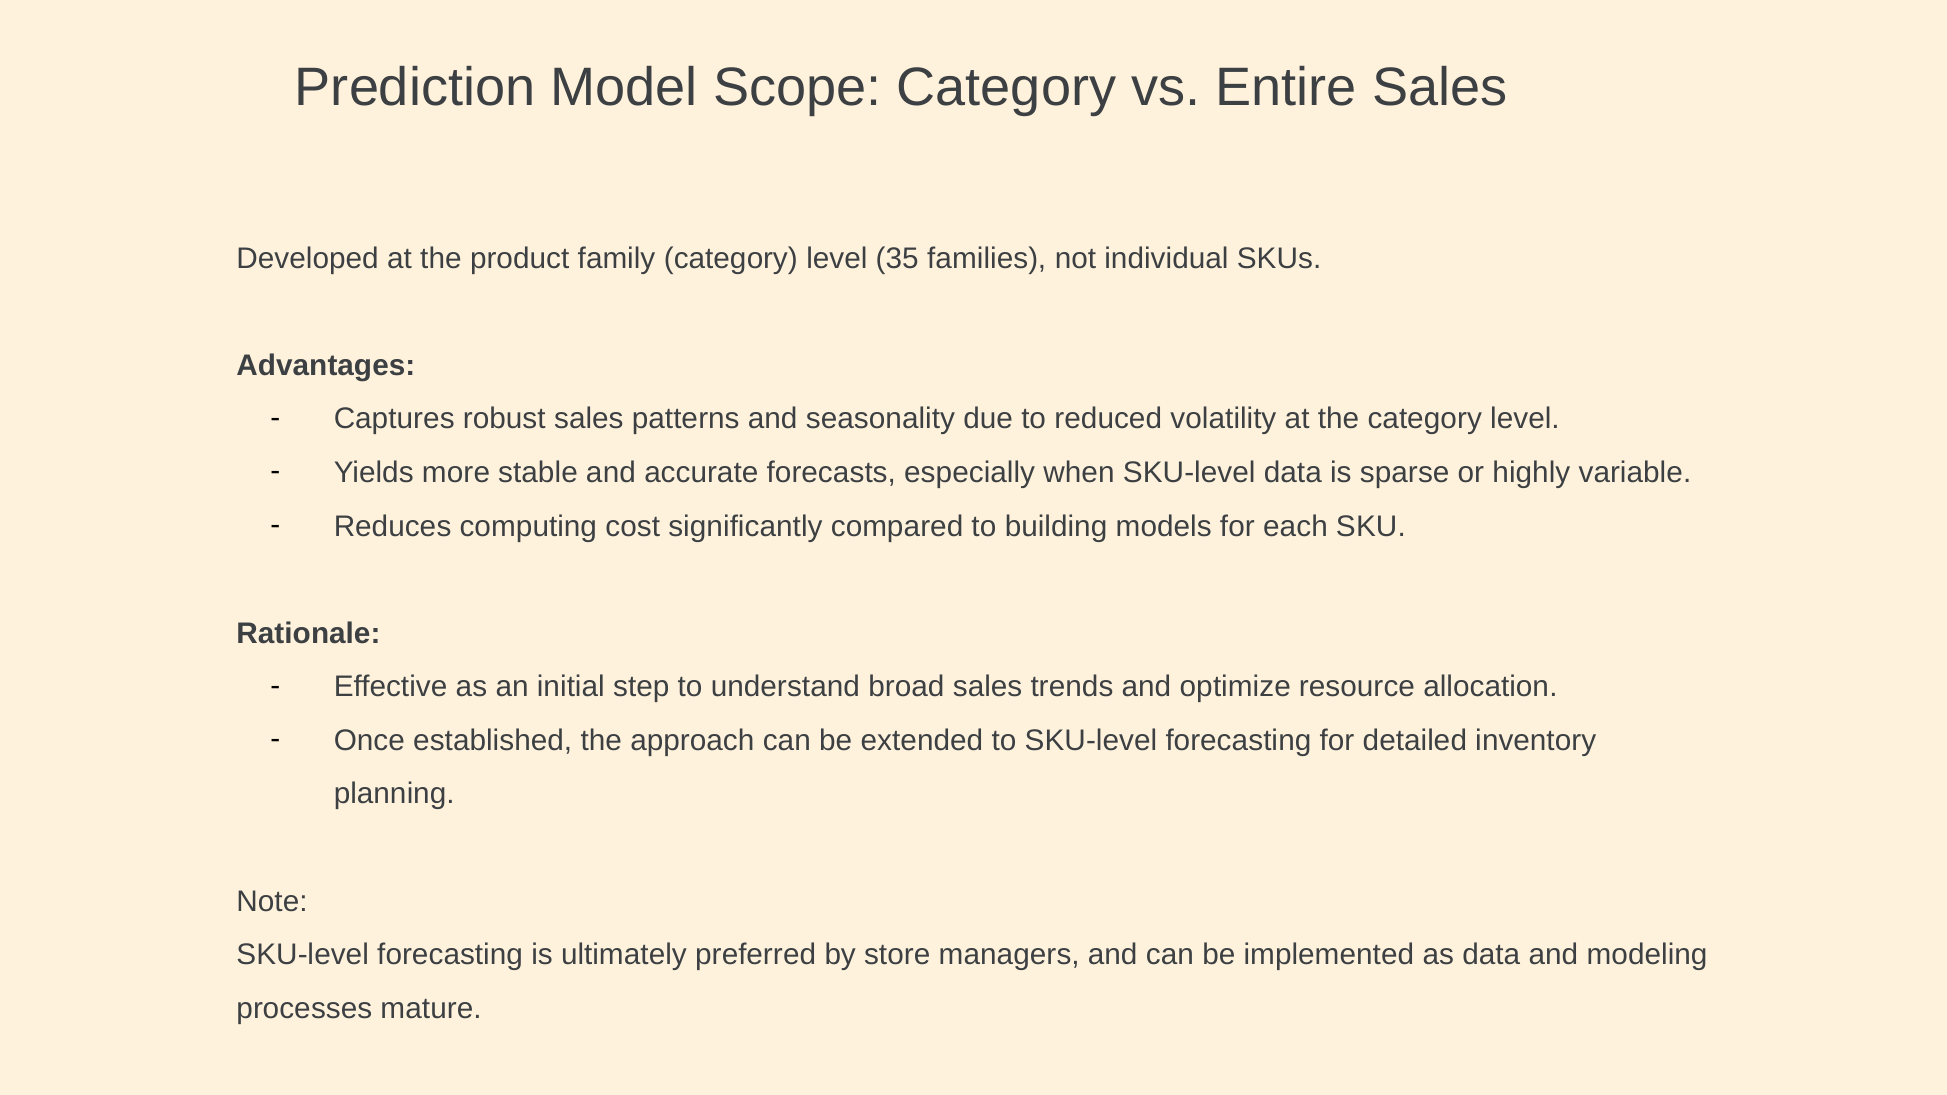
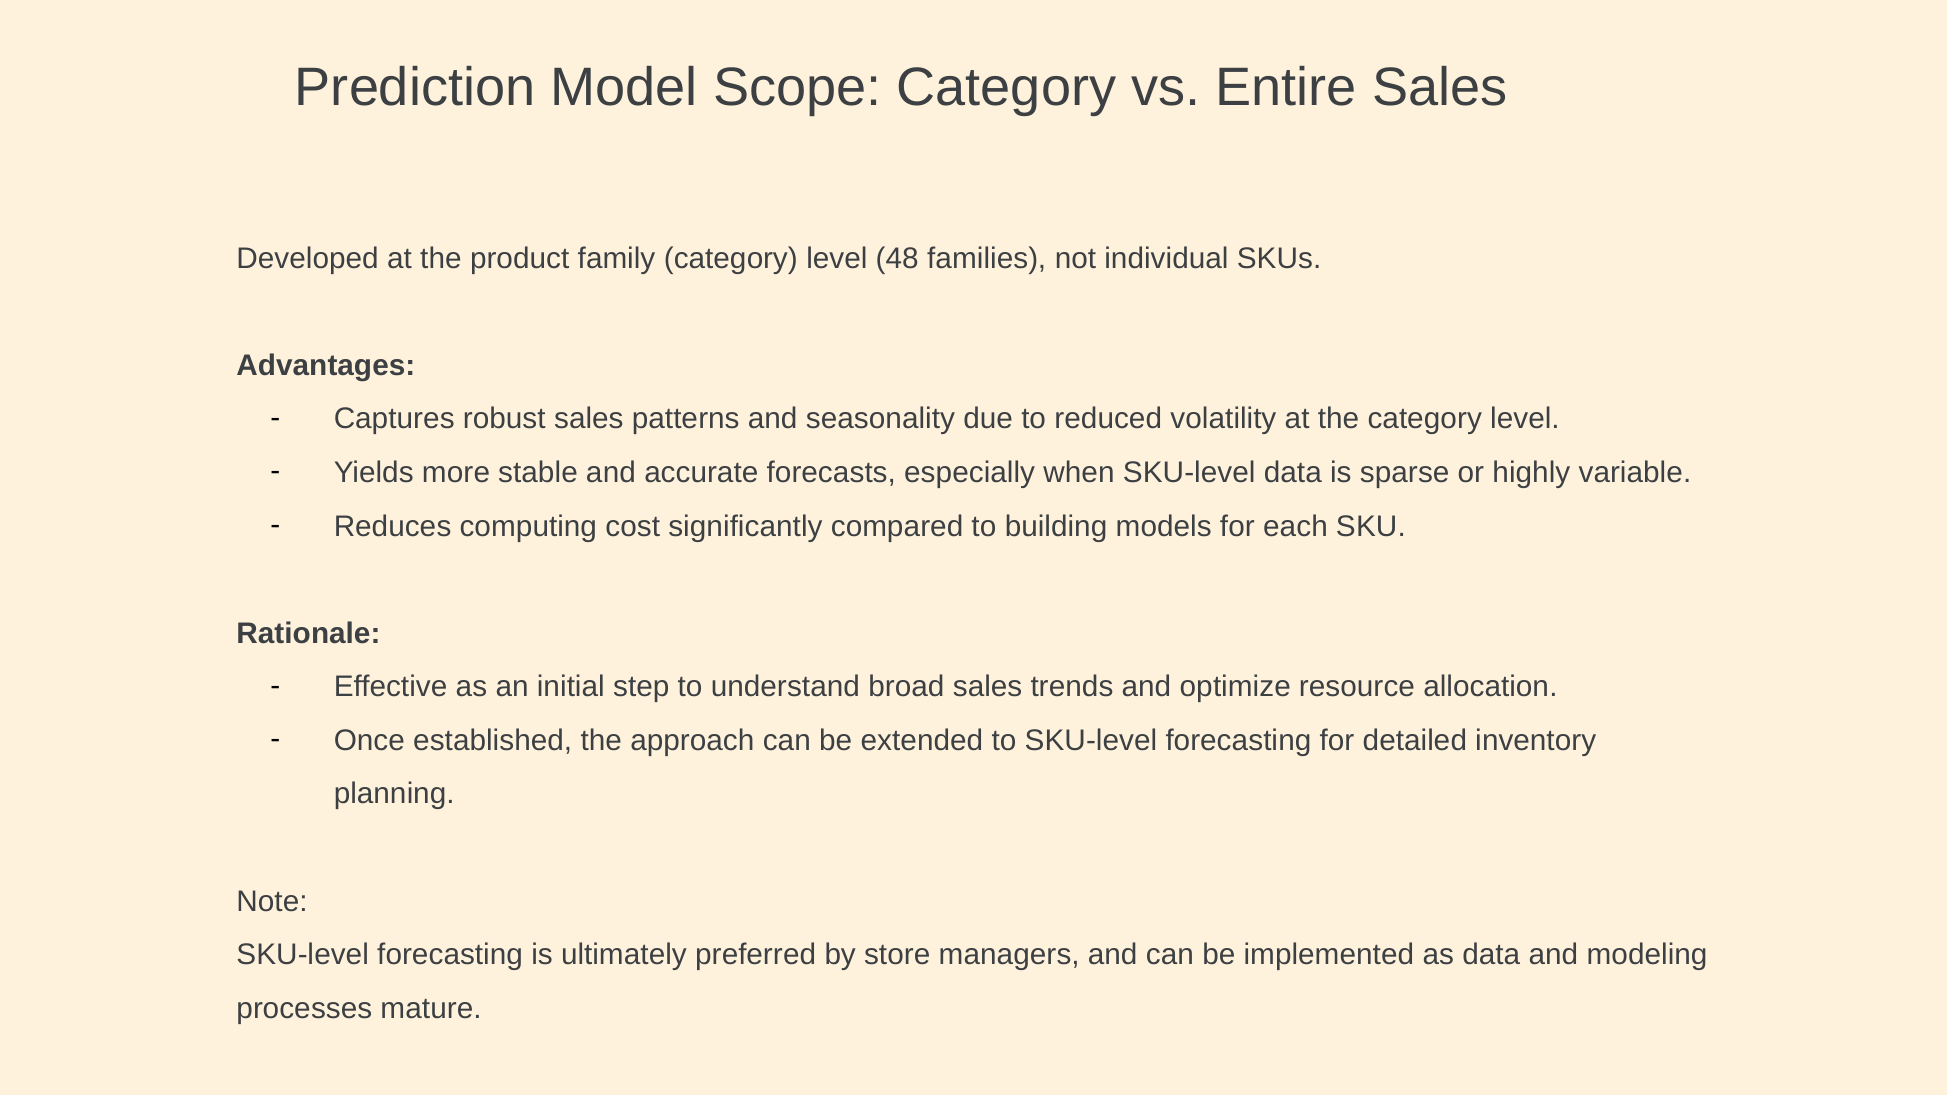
35: 35 -> 48
